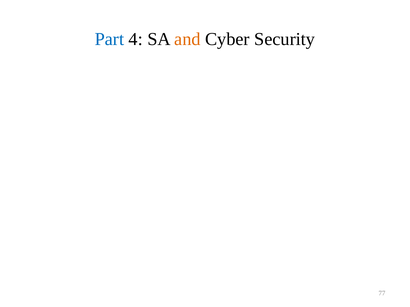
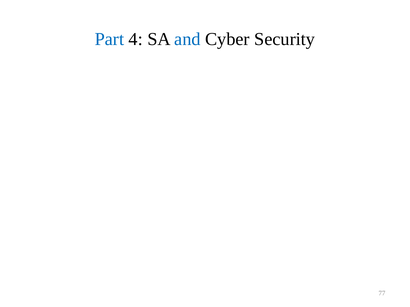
and colour: orange -> blue
